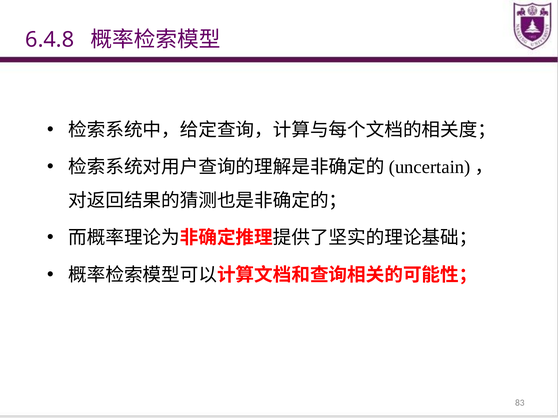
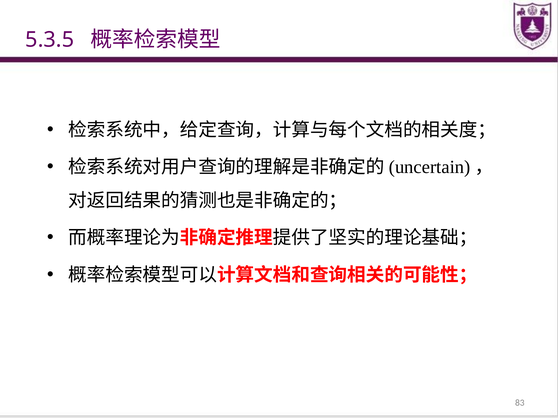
6.4.8: 6.4.8 -> 5.3.5
